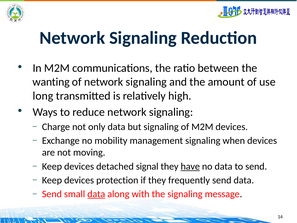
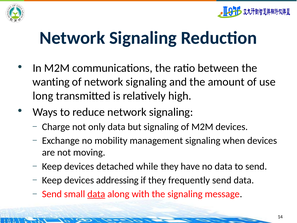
signal: signal -> while
have underline: present -> none
protection: protection -> addressing
